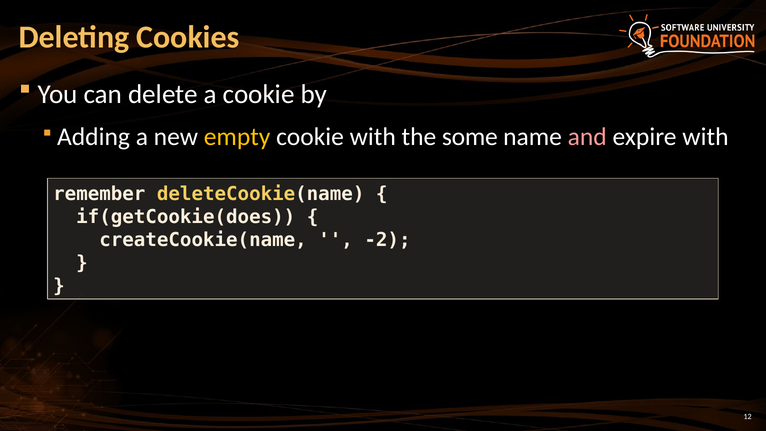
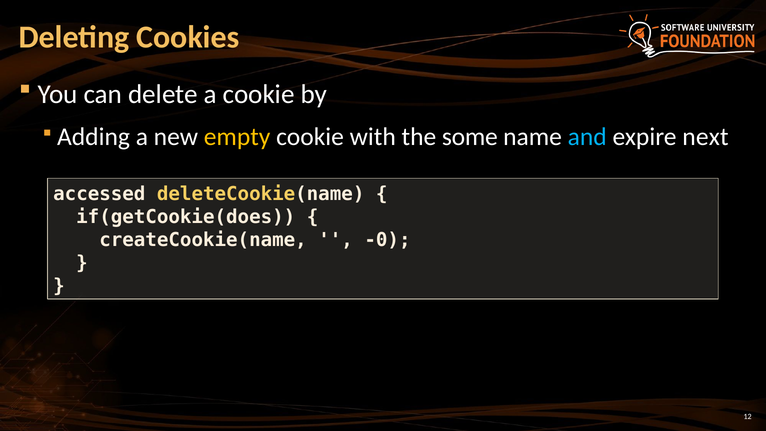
and colour: pink -> light blue
expire with: with -> next
remember: remember -> accessed
-2: -2 -> -0
